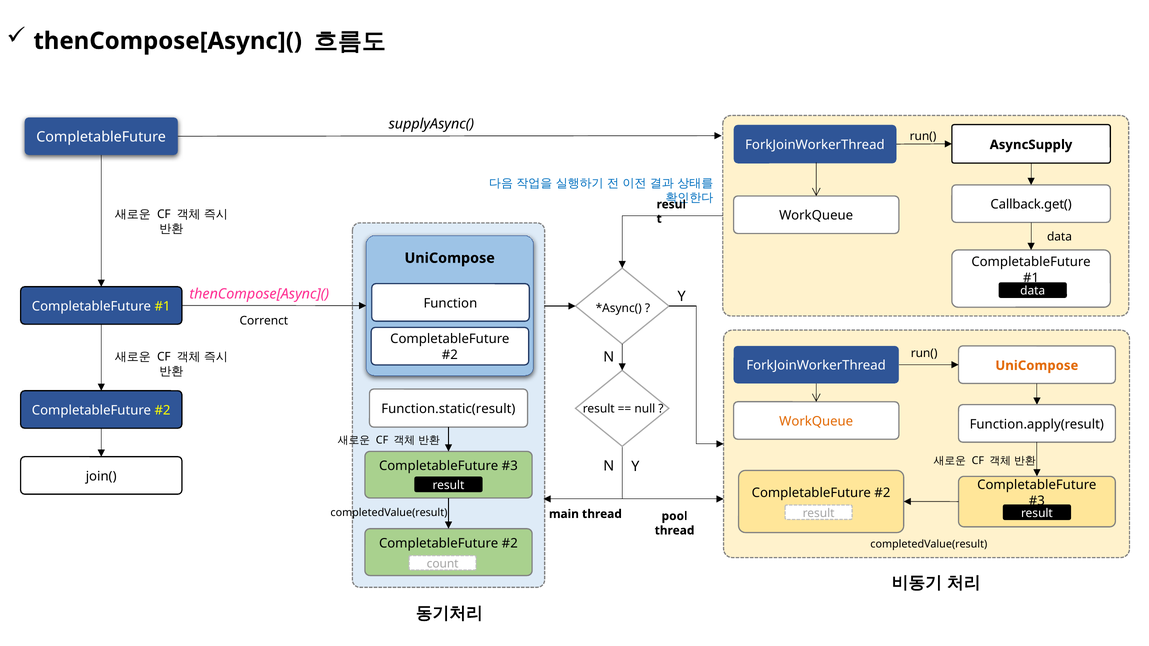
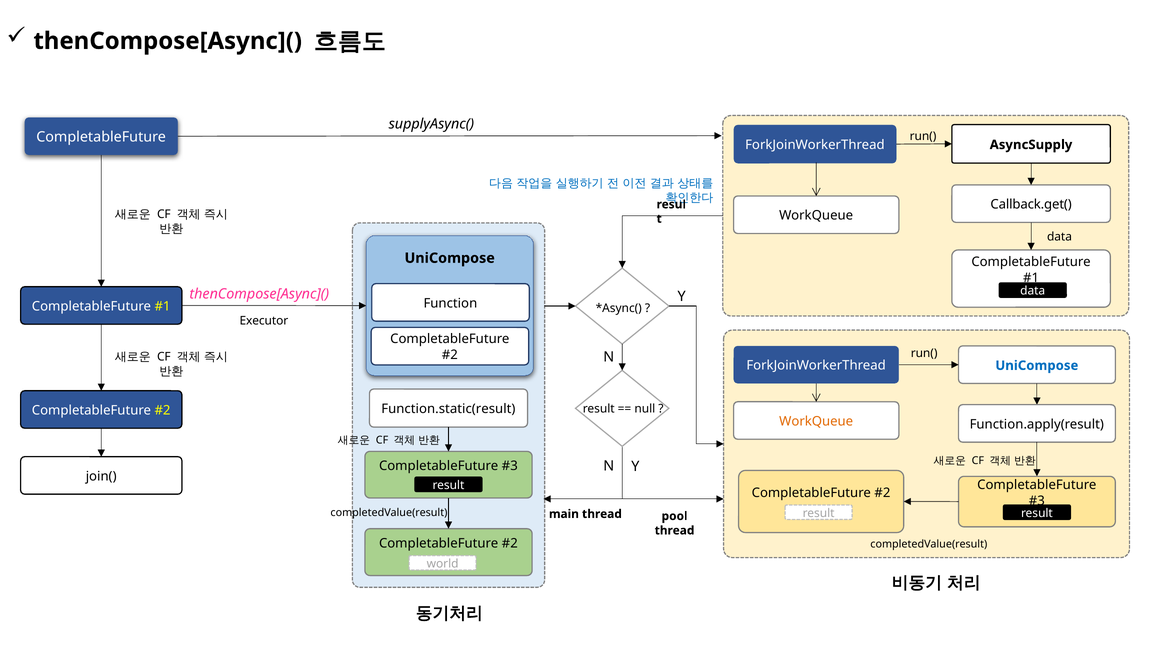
Correnct: Correnct -> Executor
UniCompose at (1037, 366) colour: orange -> blue
count: count -> world
